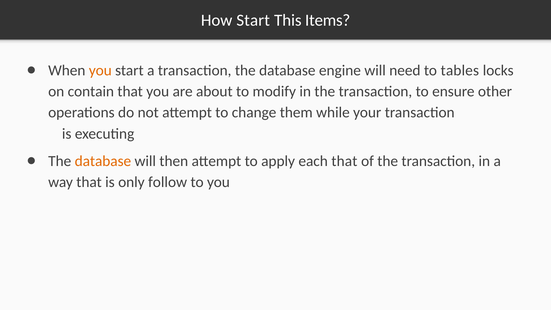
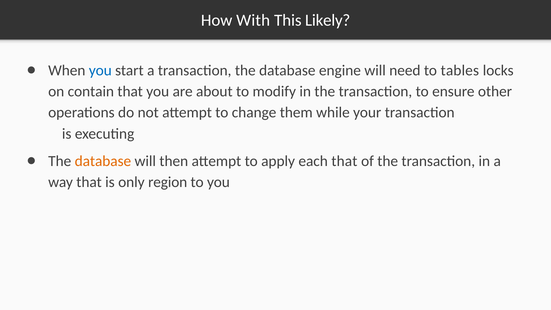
How Start: Start -> With
Items: Items -> Likely
you at (100, 70) colour: orange -> blue
follow: follow -> region
